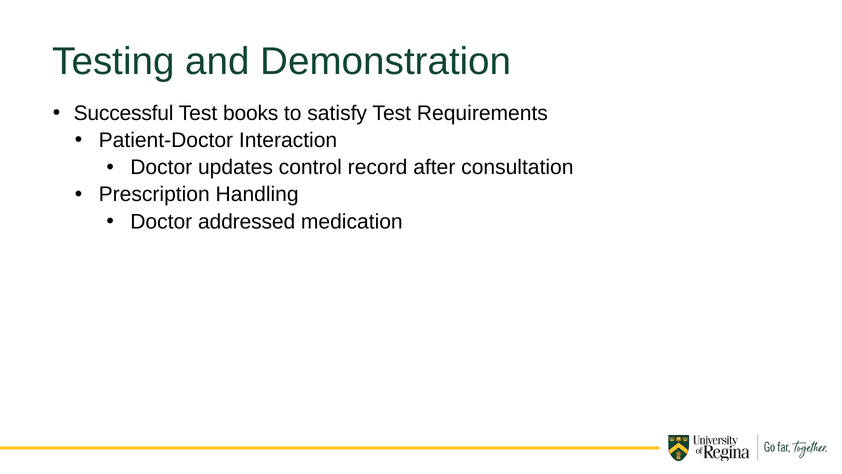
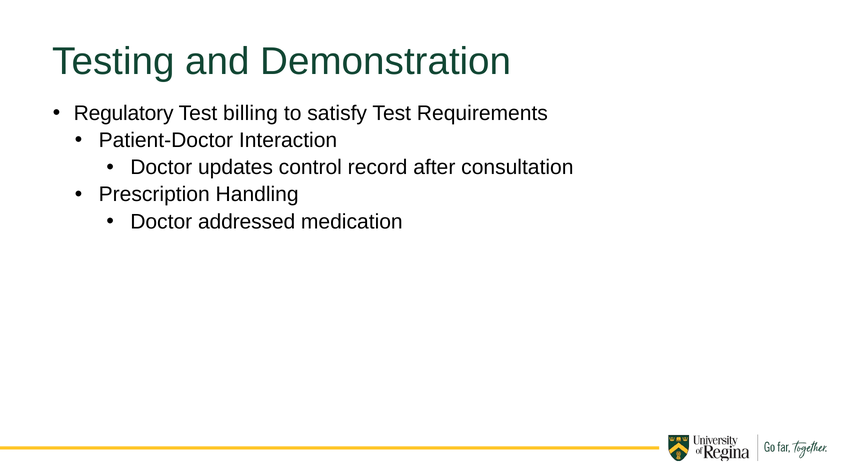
Successful: Successful -> Regulatory
books: books -> billing
